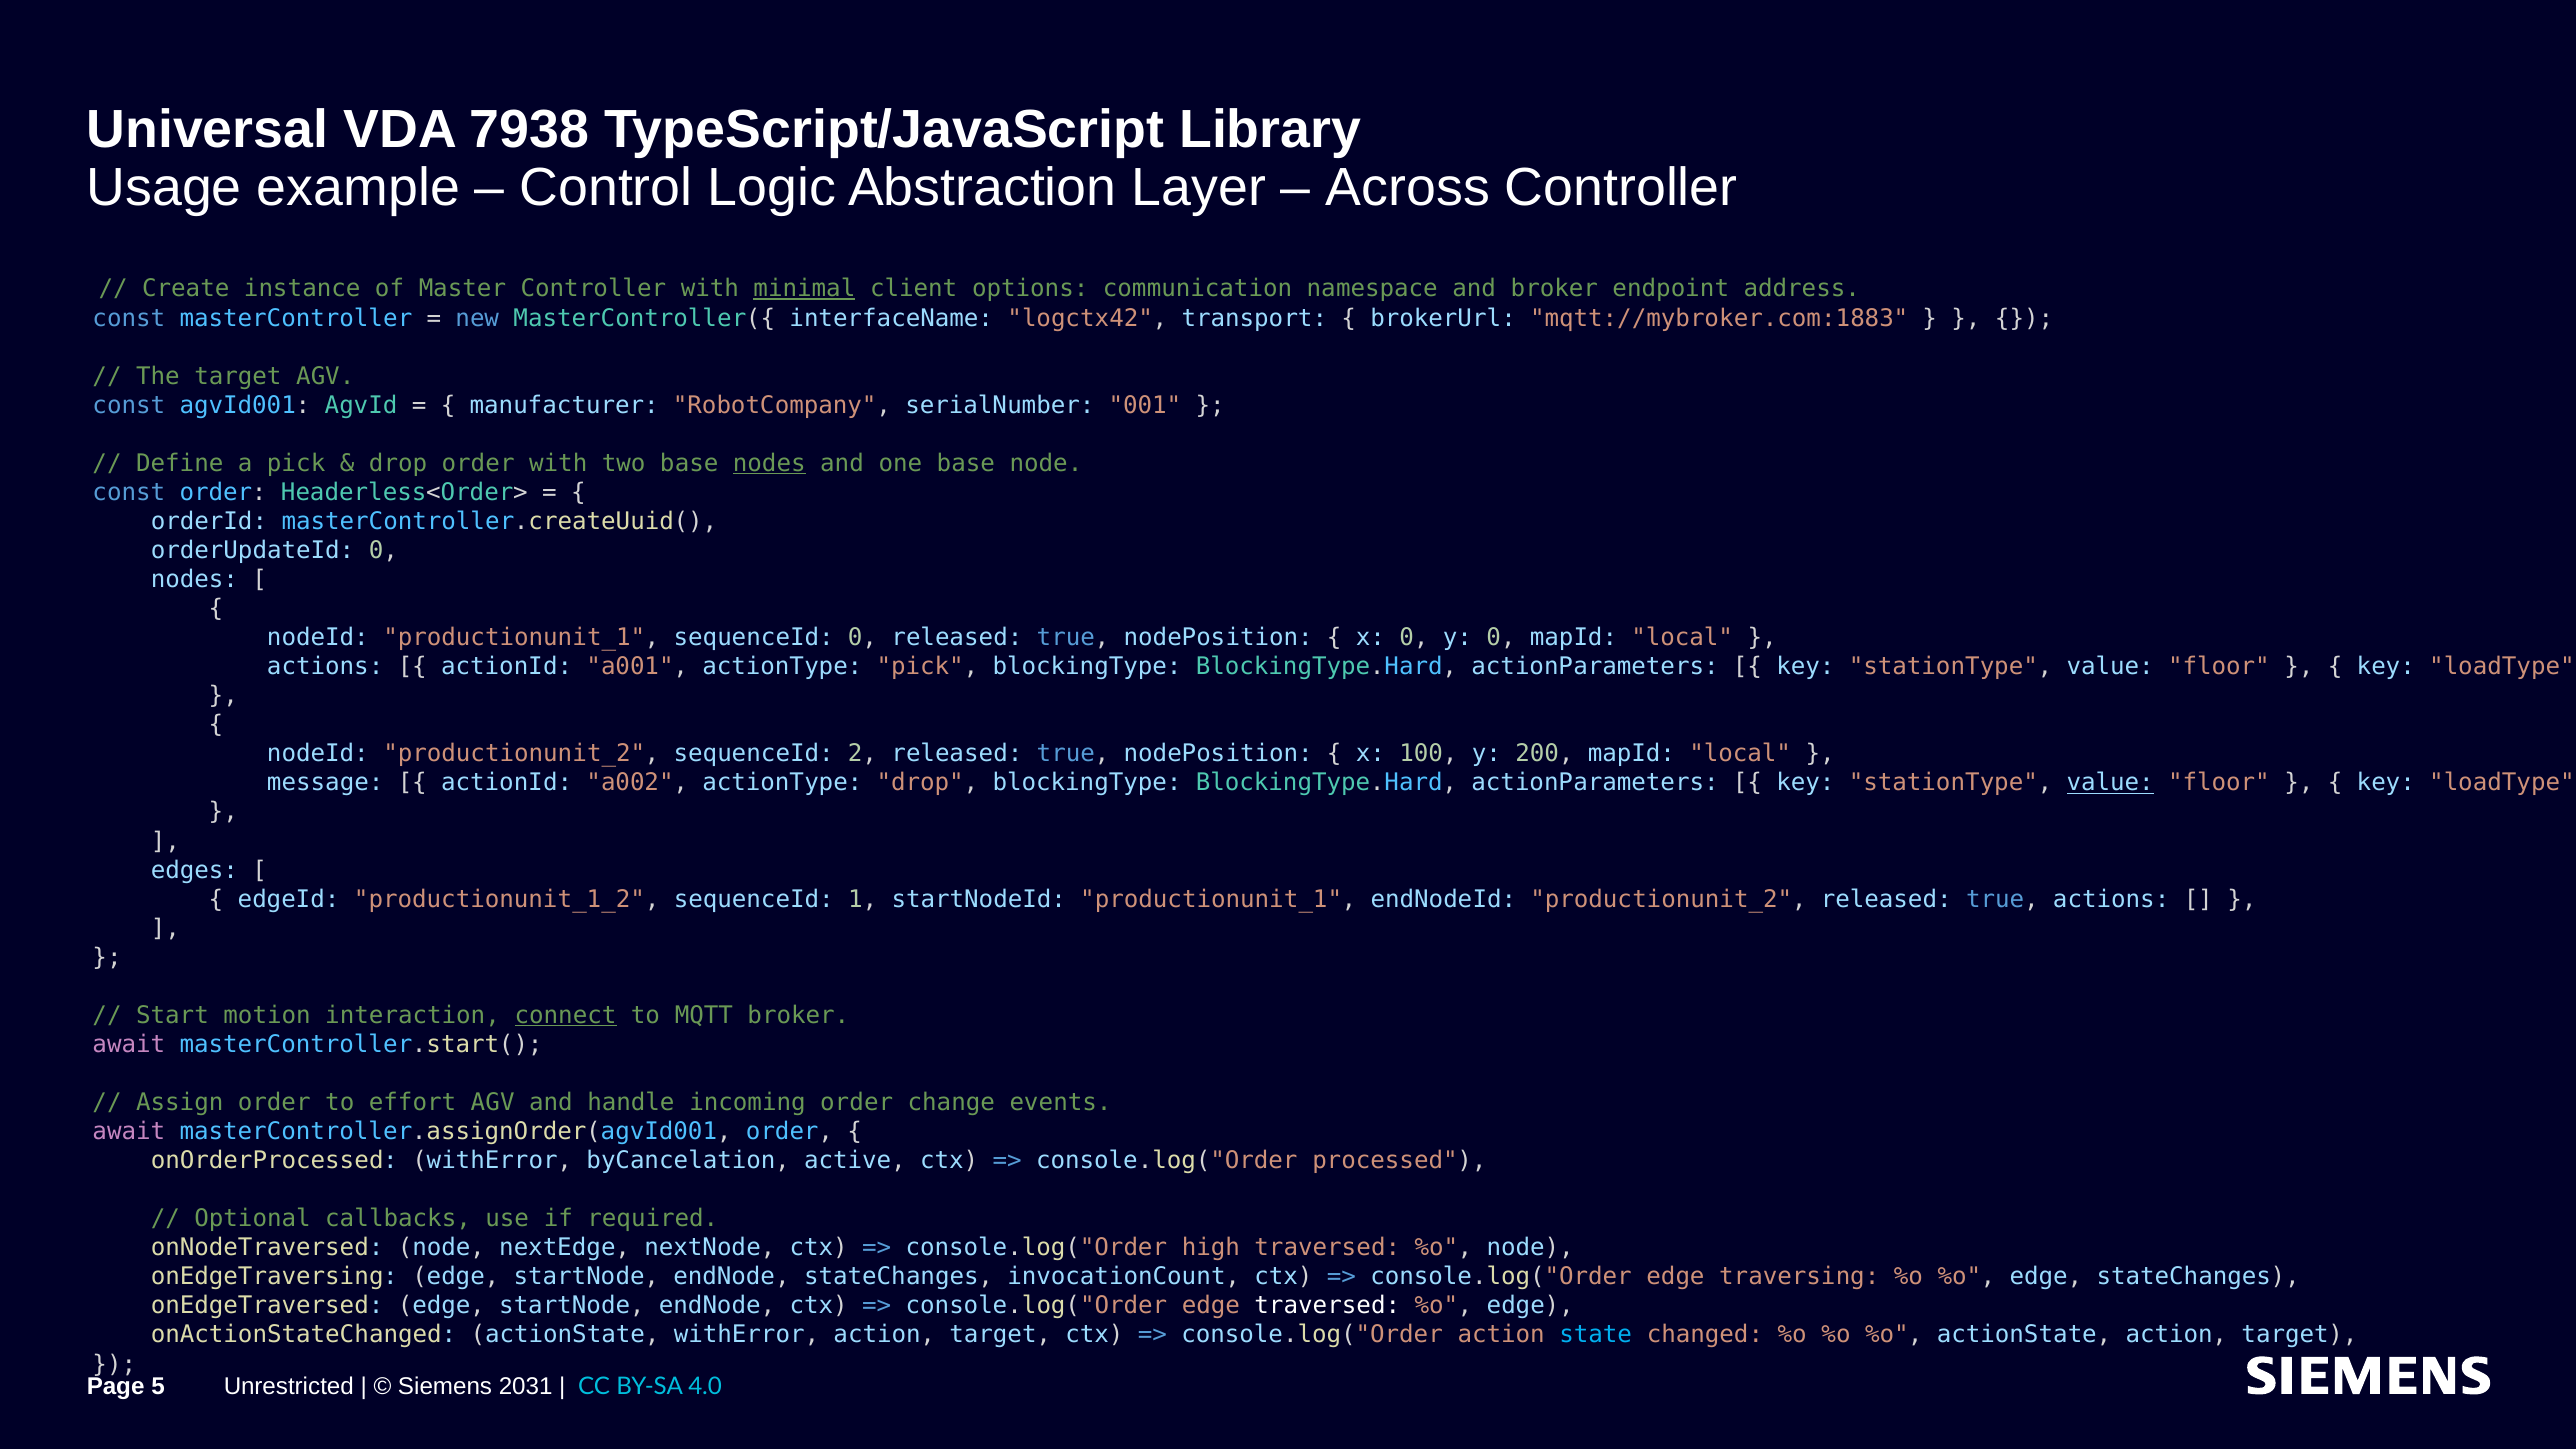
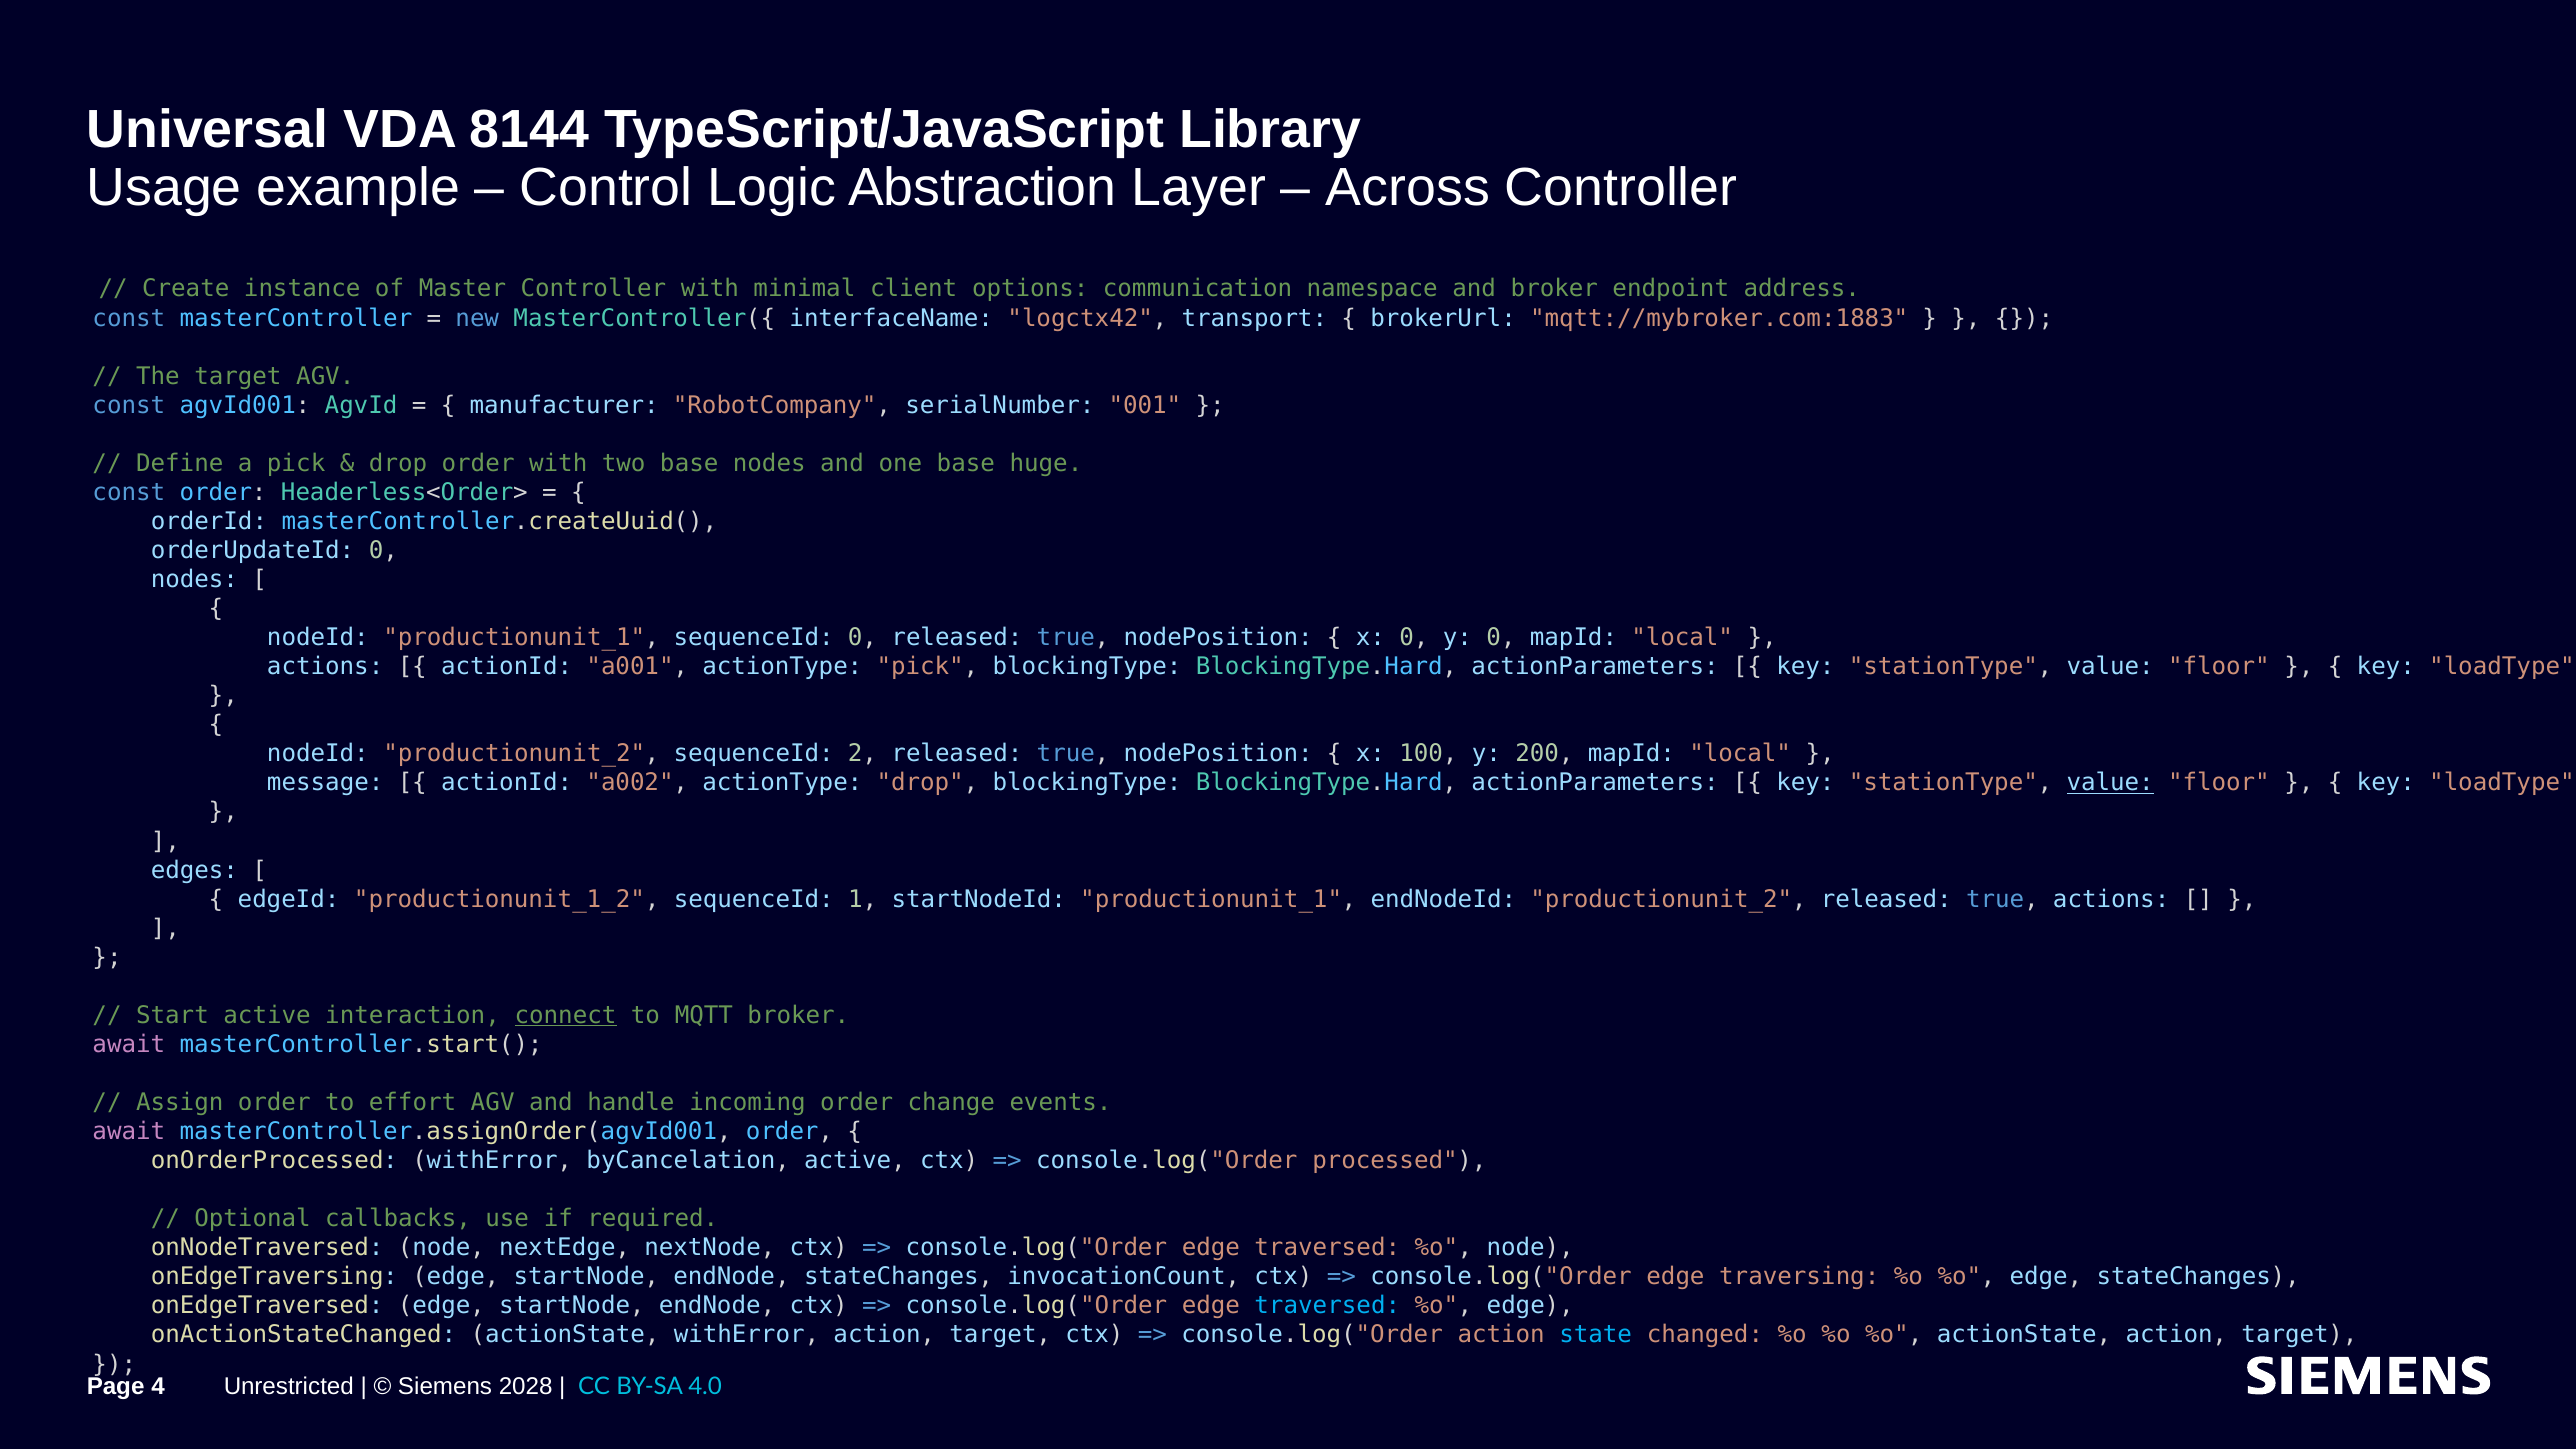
7938: 7938 -> 8144
minimal underline: present -> none
nodes at (769, 463) underline: present -> none
base node: node -> huge
Start motion: motion -> active
high at (1211, 1248): high -> edge
traversed at (1327, 1306) colour: white -> light blue
5: 5 -> 4
2031: 2031 -> 2028
